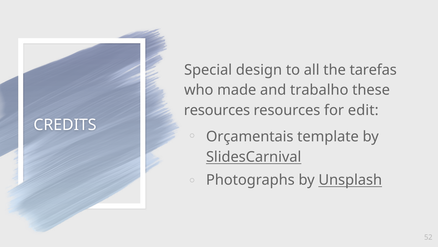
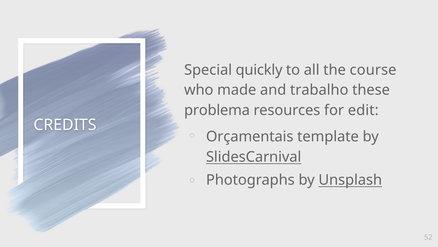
design: design -> quickly
tarefas: tarefas -> course
resources at (217, 110): resources -> problema
